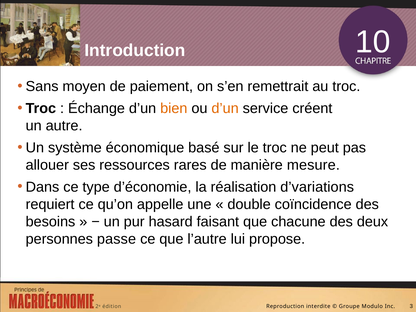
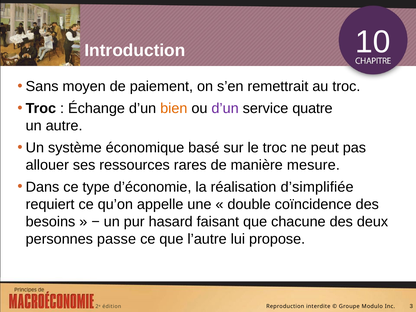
d’un at (225, 108) colour: orange -> purple
créent: créent -> quatre
d’variations: d’variations -> d’simplifiée
